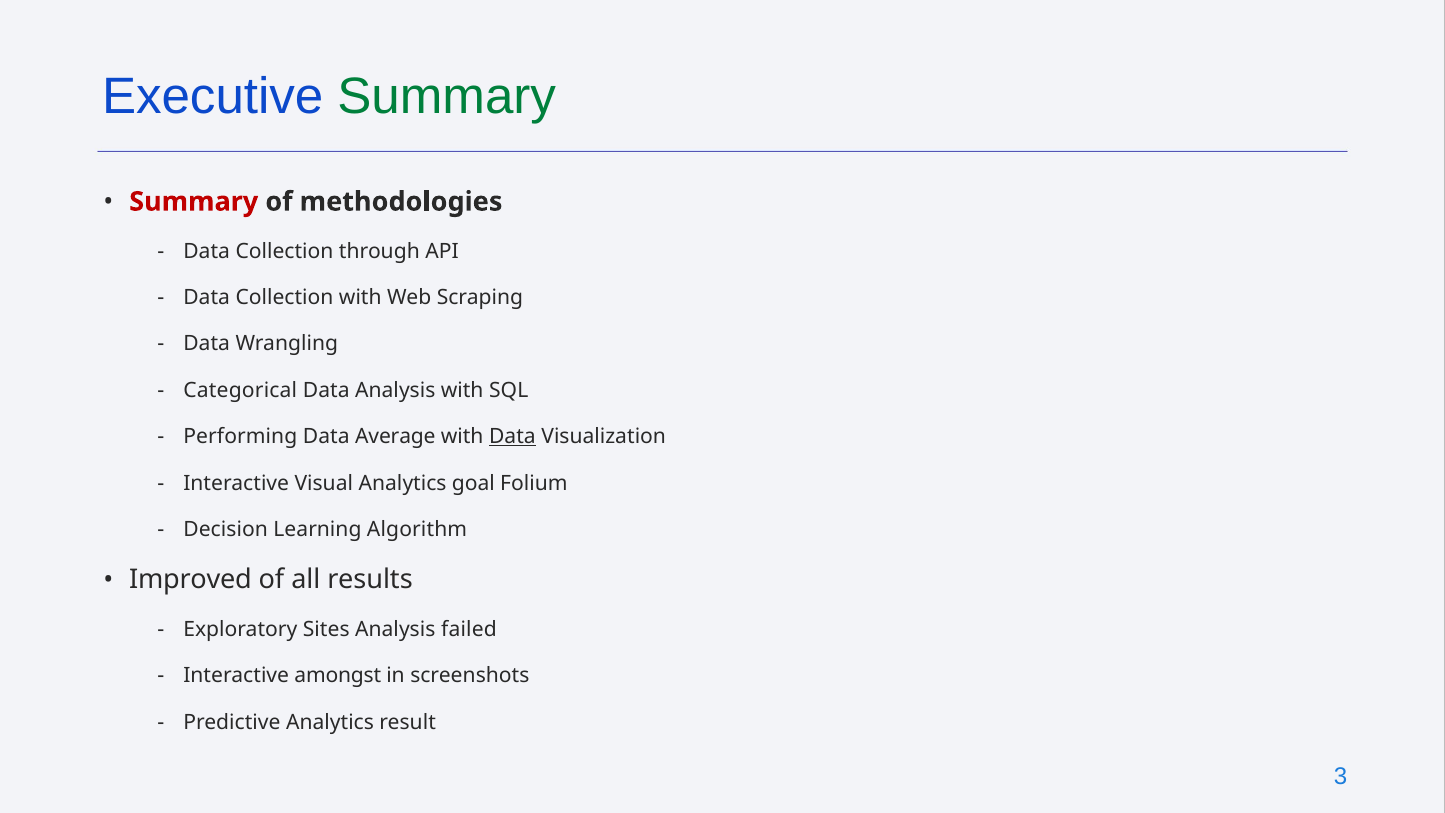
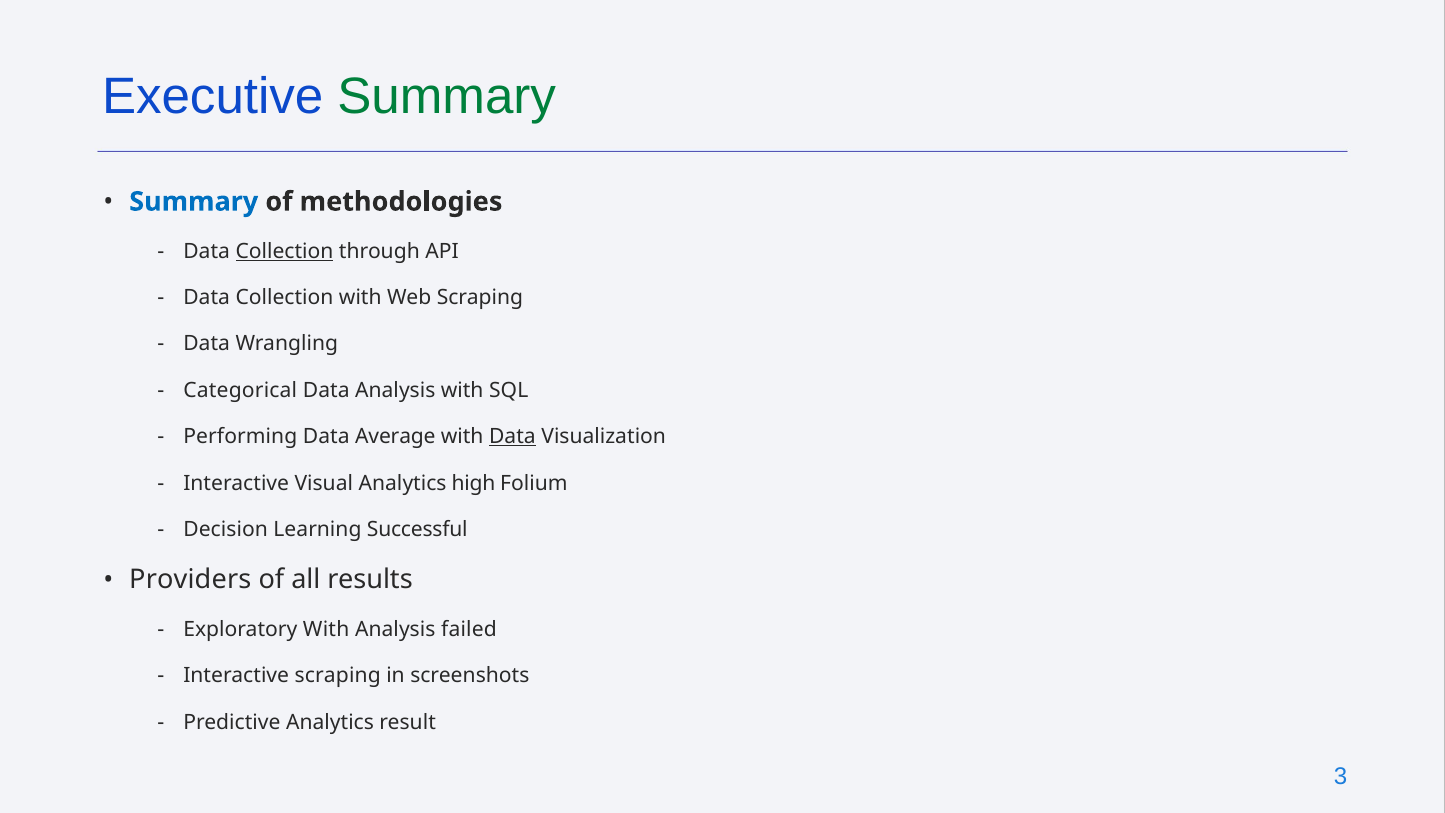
Summary at (194, 202) colour: red -> blue
Collection at (284, 251) underline: none -> present
goal: goal -> high
Algorithm: Algorithm -> Successful
Improved: Improved -> Providers
Exploratory Sites: Sites -> With
Interactive amongst: amongst -> scraping
